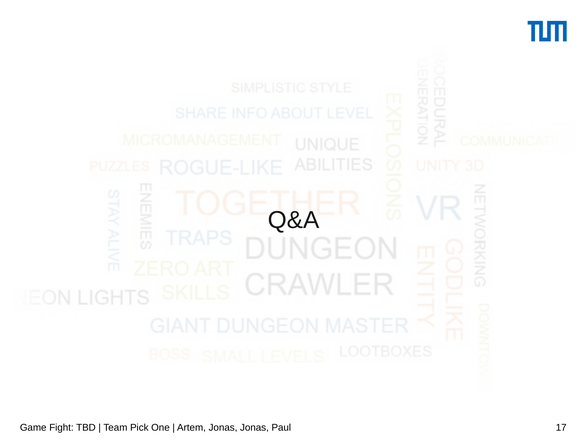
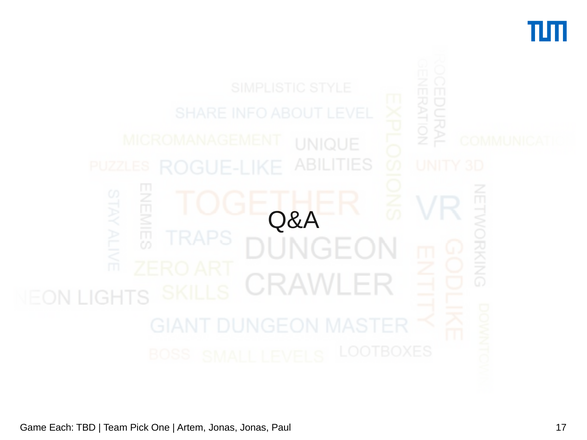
Fight: Fight -> Each
